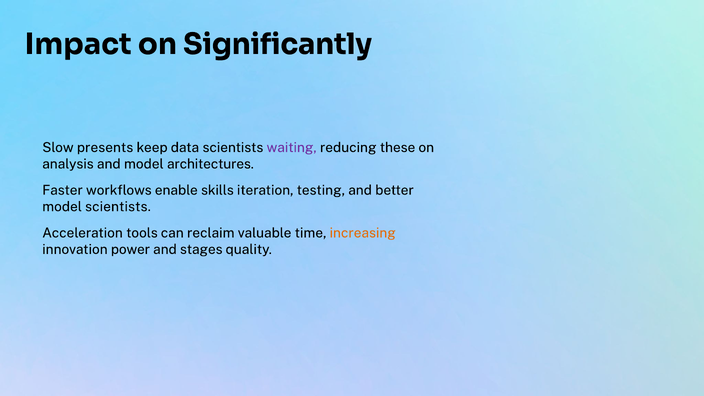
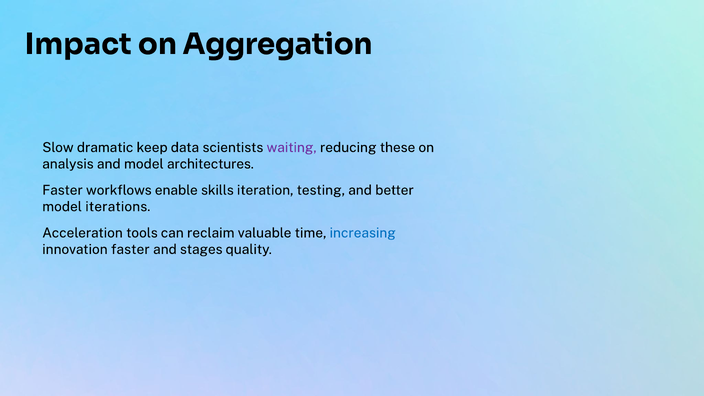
Significantly: Significantly -> Aggregation
presents: presents -> dramatic
model scientists: scientists -> iterations
increasing colour: orange -> blue
innovation power: power -> faster
